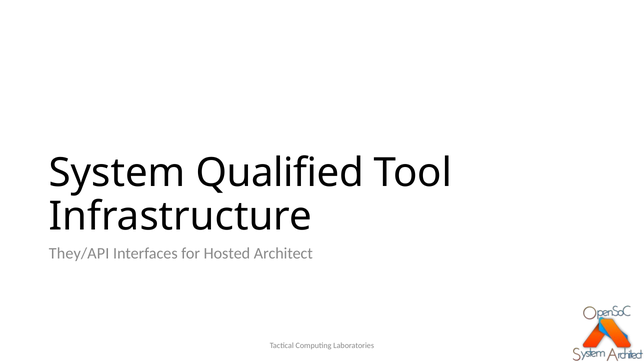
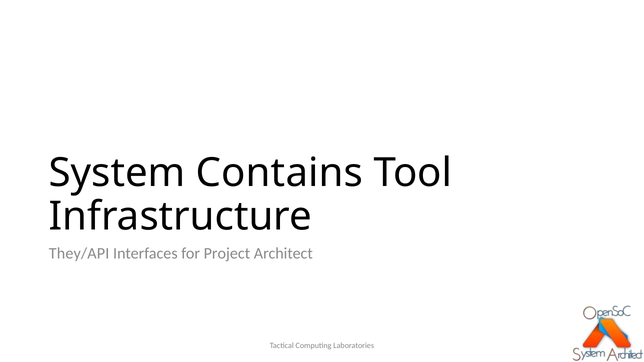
Qualified: Qualified -> Contains
Hosted: Hosted -> Project
